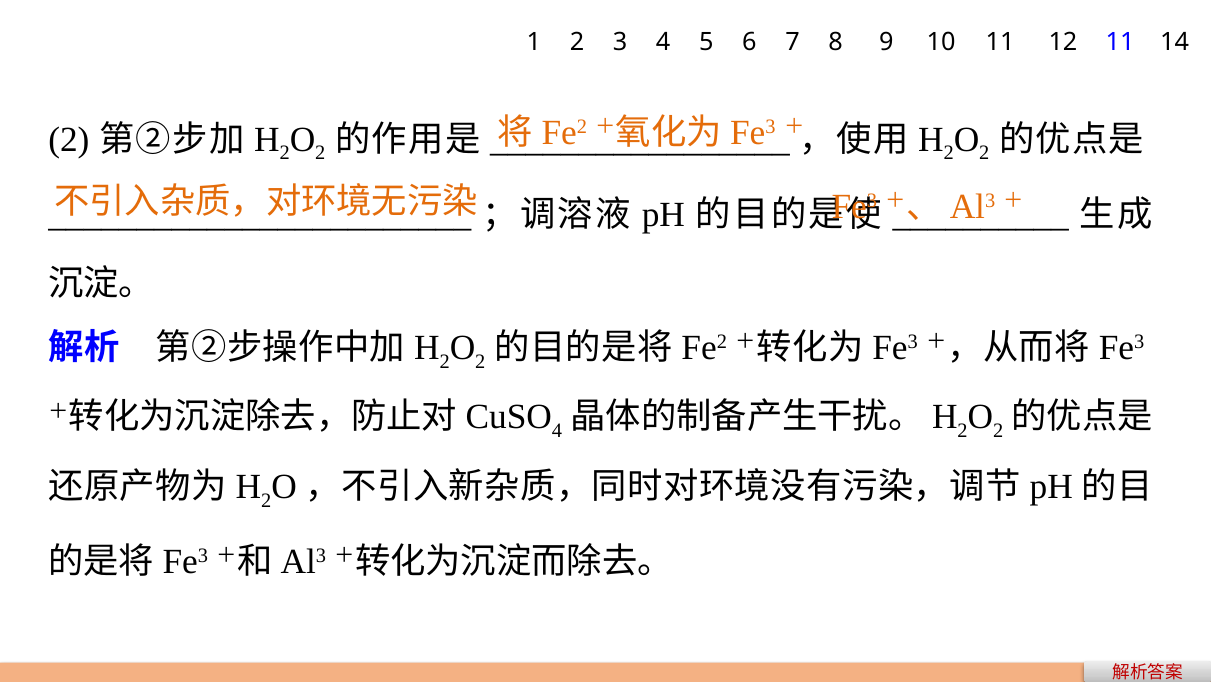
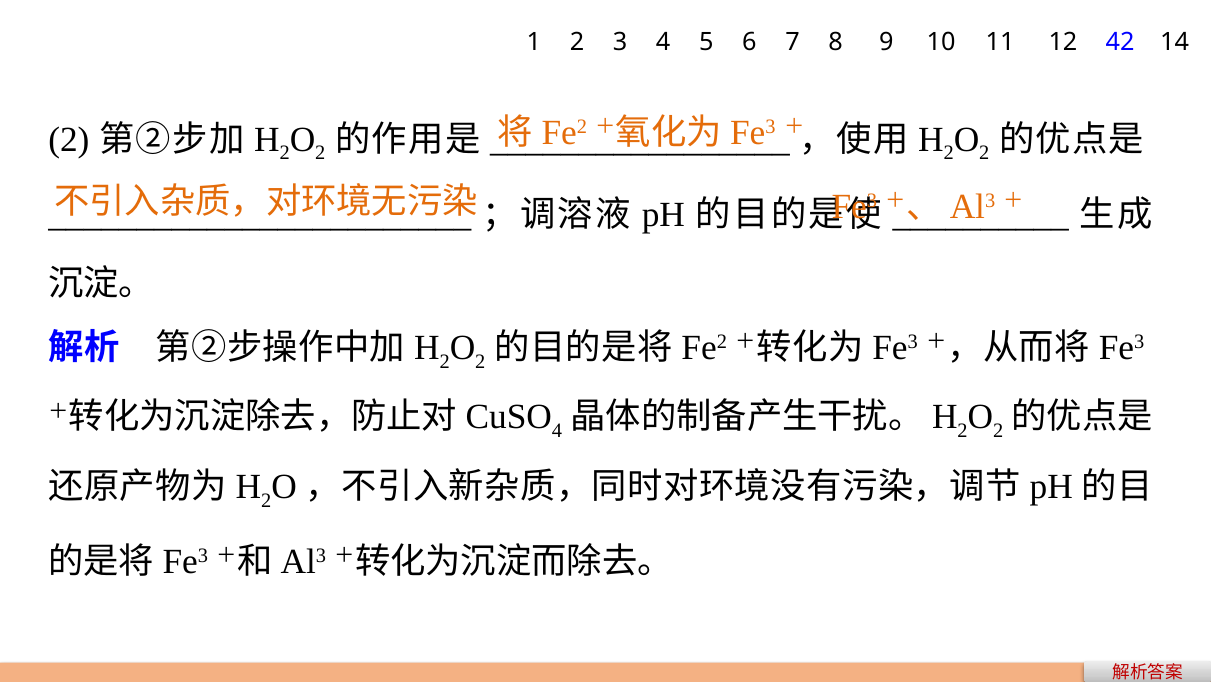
12 11: 11 -> 42
